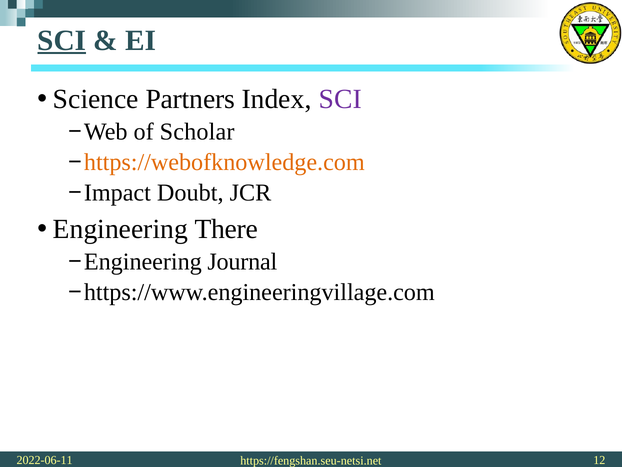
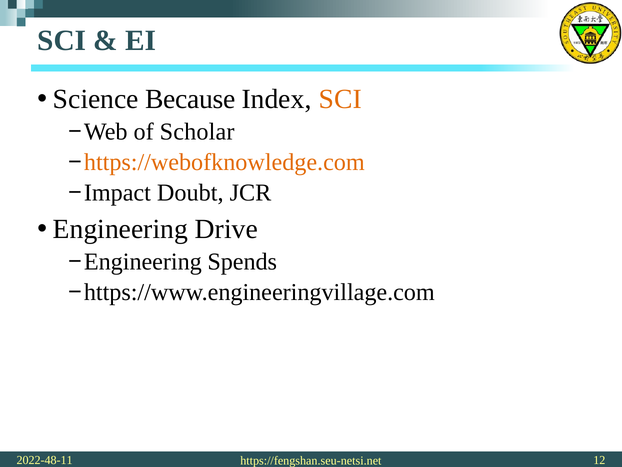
SCI at (62, 40) underline: present -> none
Partners: Partners -> Because
SCI at (340, 99) colour: purple -> orange
There: There -> Drive
Journal: Journal -> Spends
2022-06-11: 2022-06-11 -> 2022-48-11
